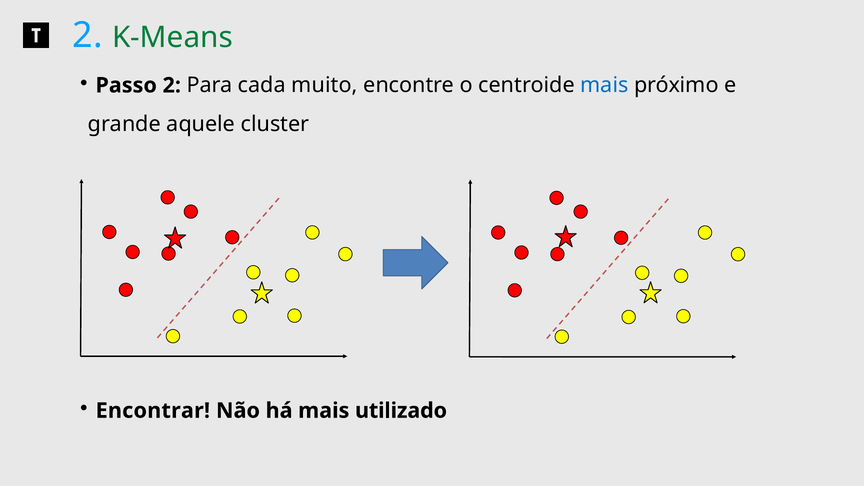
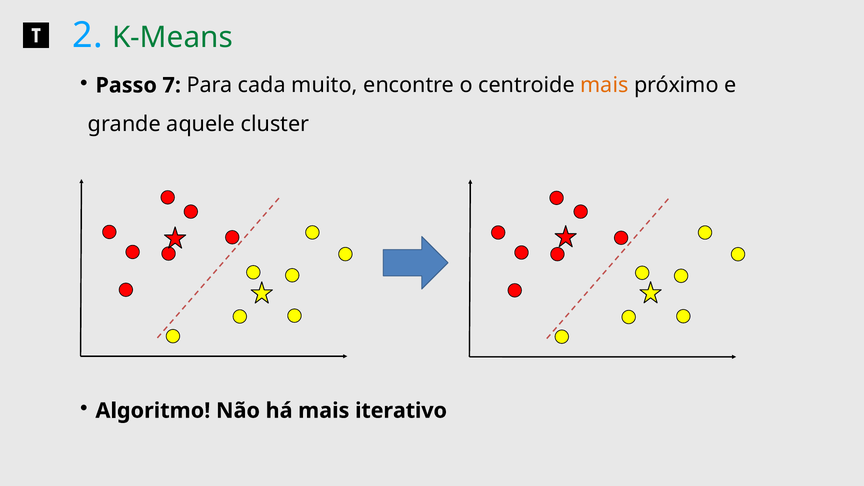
Passo 2: 2 -> 7
mais at (604, 85) colour: blue -> orange
Encontrar: Encontrar -> Algoritmo
utilizado: utilizado -> iterativo
